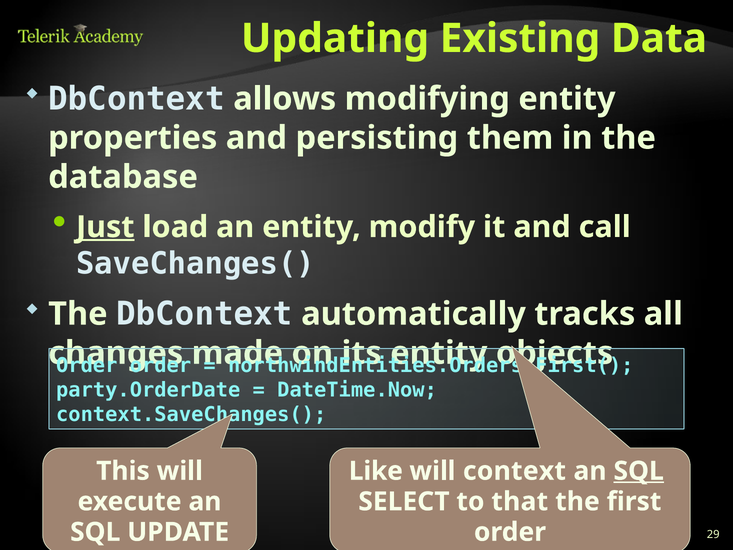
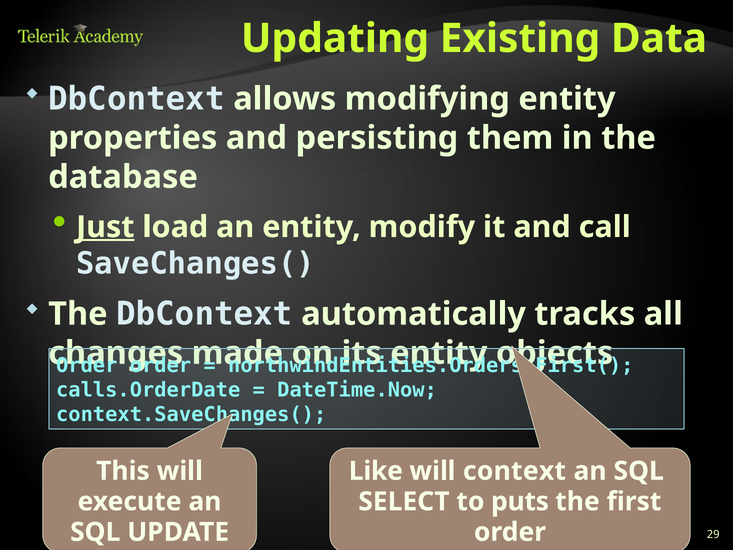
party.OrderDate: party.OrderDate -> calls.OrderDate
SQL at (639, 471) underline: present -> none
that: that -> puts
